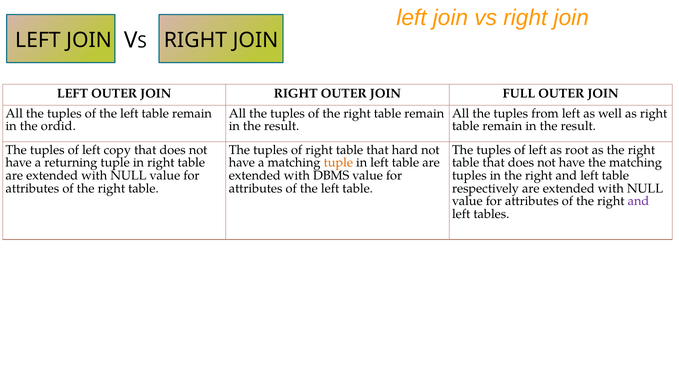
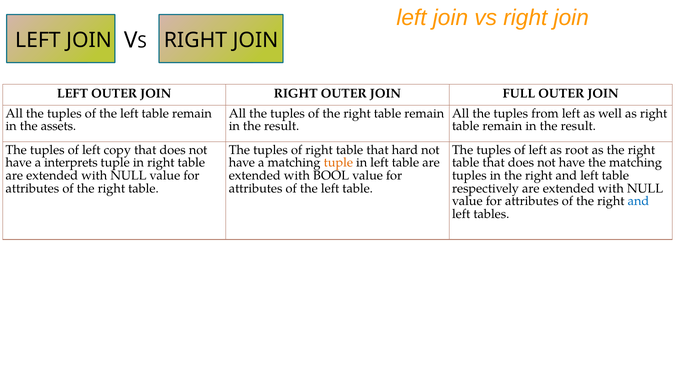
ordid: ordid -> assets
returning: returning -> interprets
DBMS: DBMS -> BOOL
and at (638, 201) colour: purple -> blue
